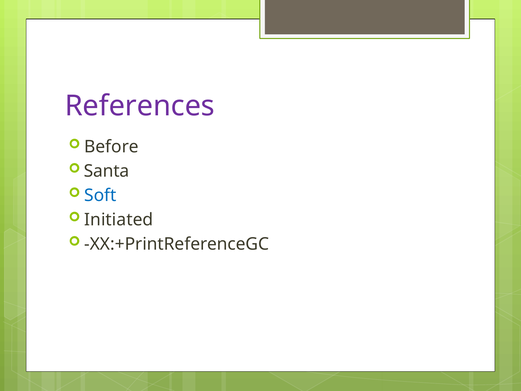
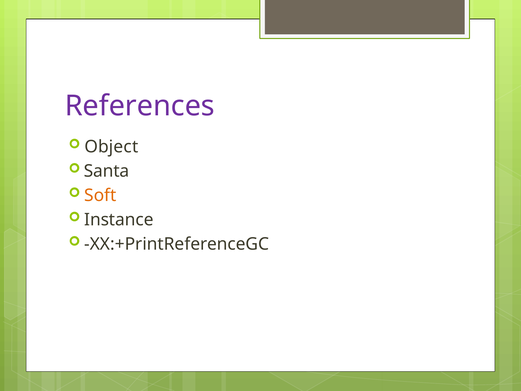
Before: Before -> Object
Soft colour: blue -> orange
Initiated: Initiated -> Instance
